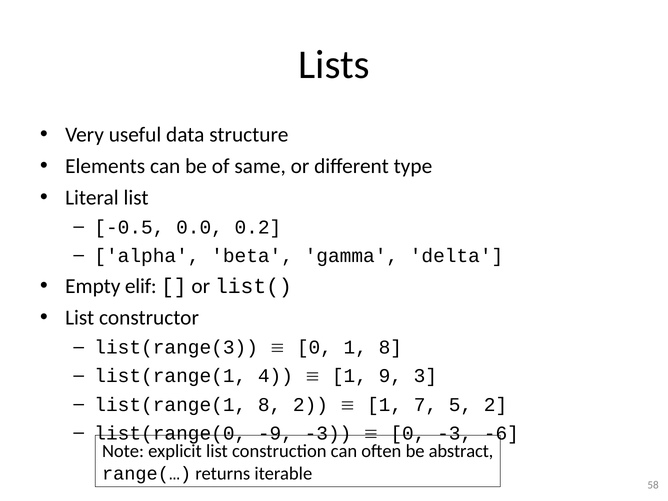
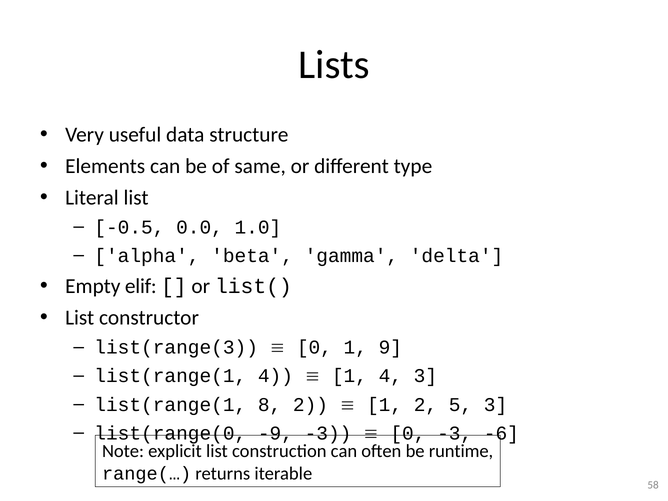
0.2: 0.2 -> 1.0
1 8: 8 -> 9
1 9: 9 -> 4
1 7: 7 -> 2
5 2: 2 -> 3
abstract: abstract -> runtime
